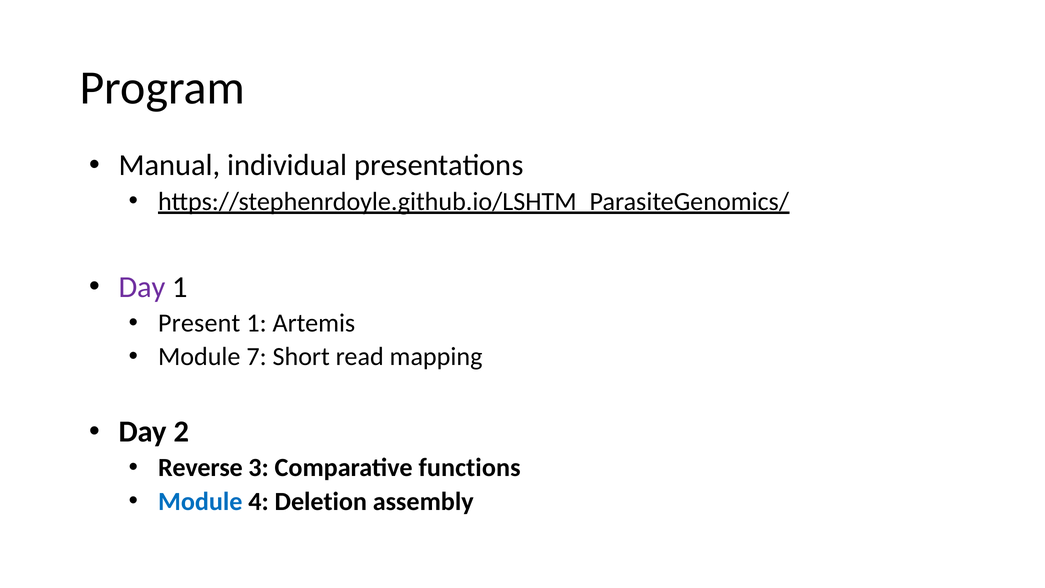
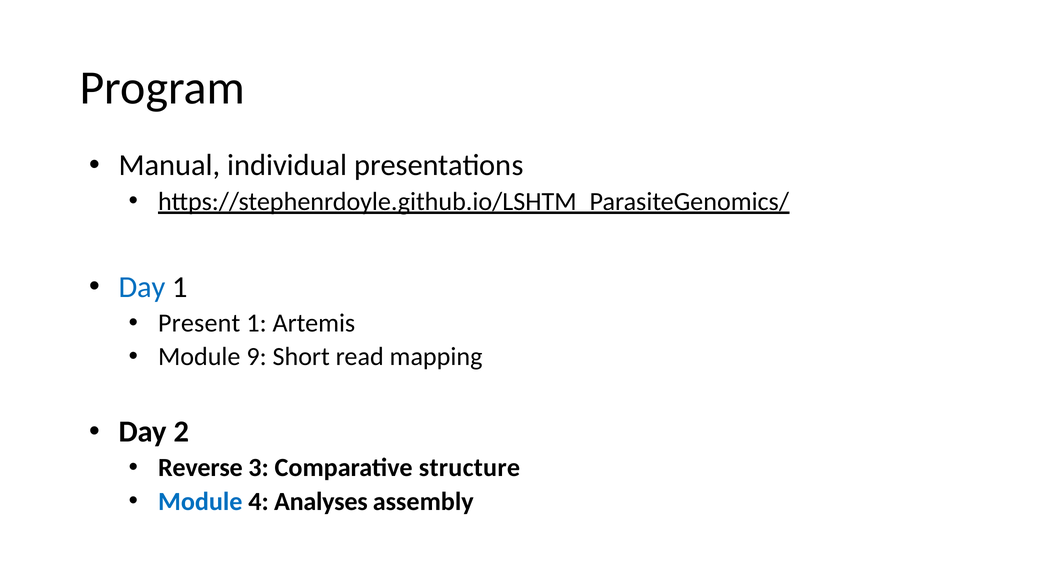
Day at (142, 287) colour: purple -> blue
7: 7 -> 9
functions: functions -> structure
Deletion: Deletion -> Analyses
